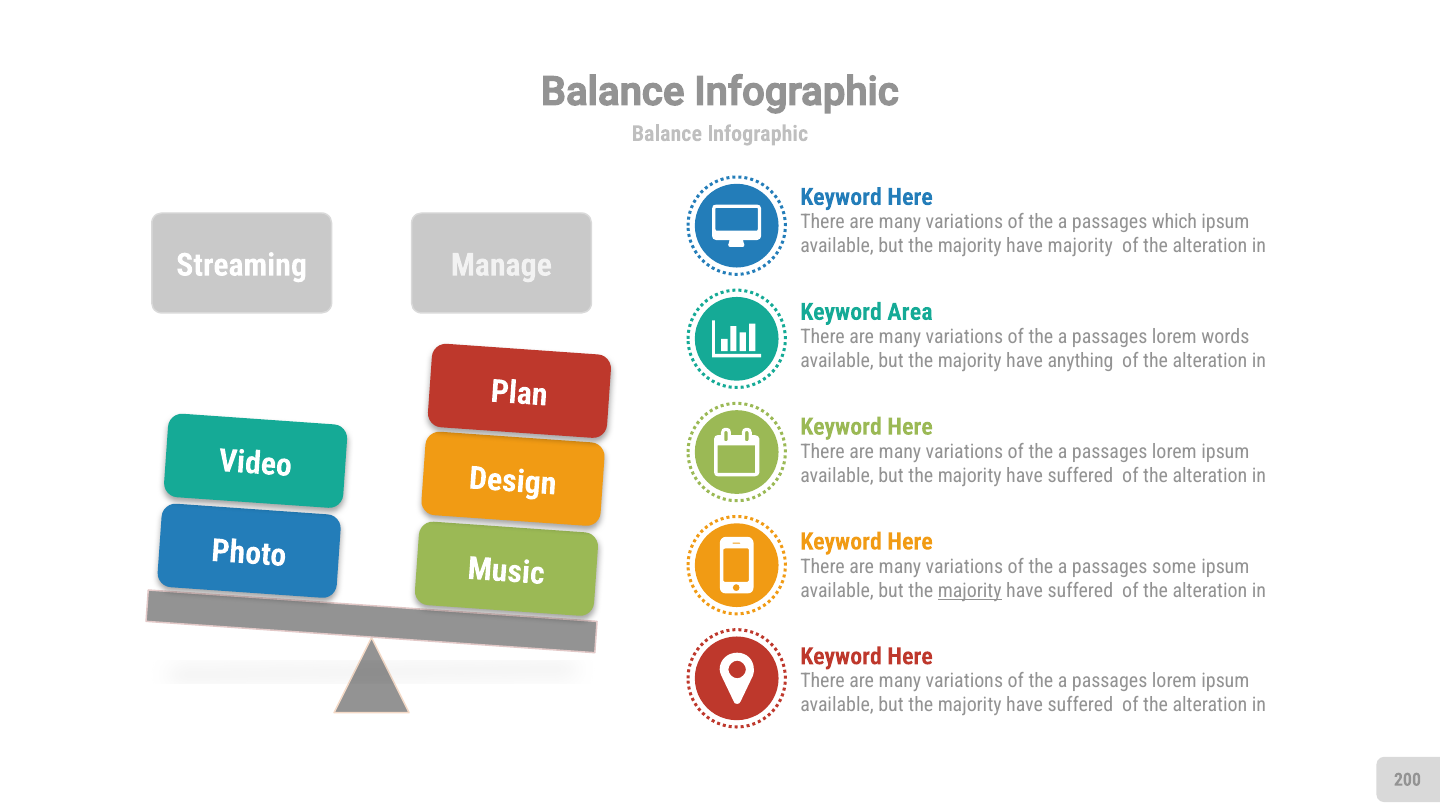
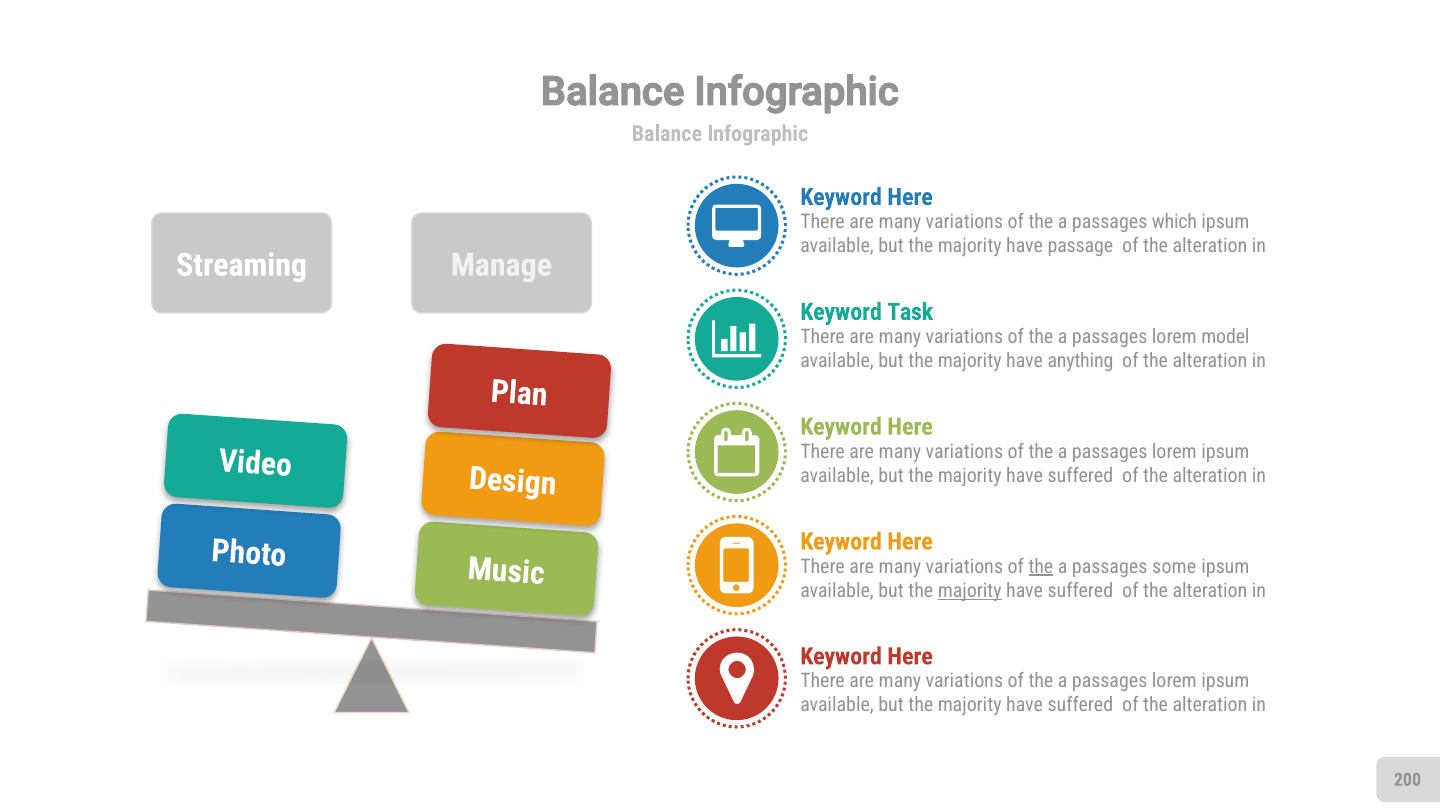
have majority: majority -> passage
Area: Area -> Task
words: words -> model
the at (1041, 567) underline: none -> present
